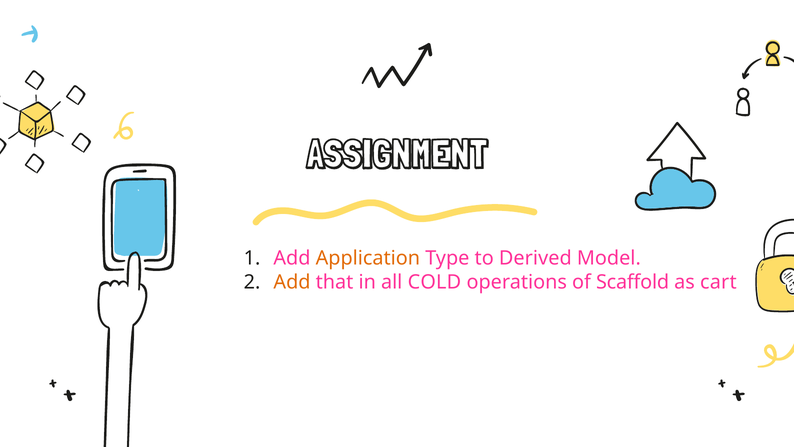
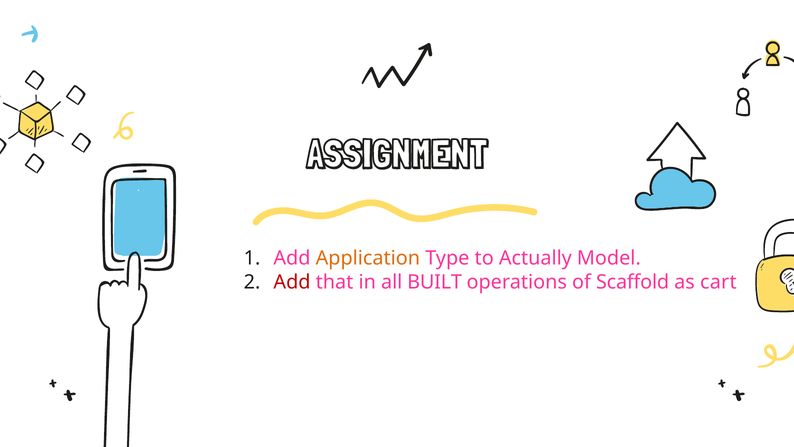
Derived: Derived -> Actually
Add at (292, 282) colour: orange -> red
COLD: COLD -> BUILT
